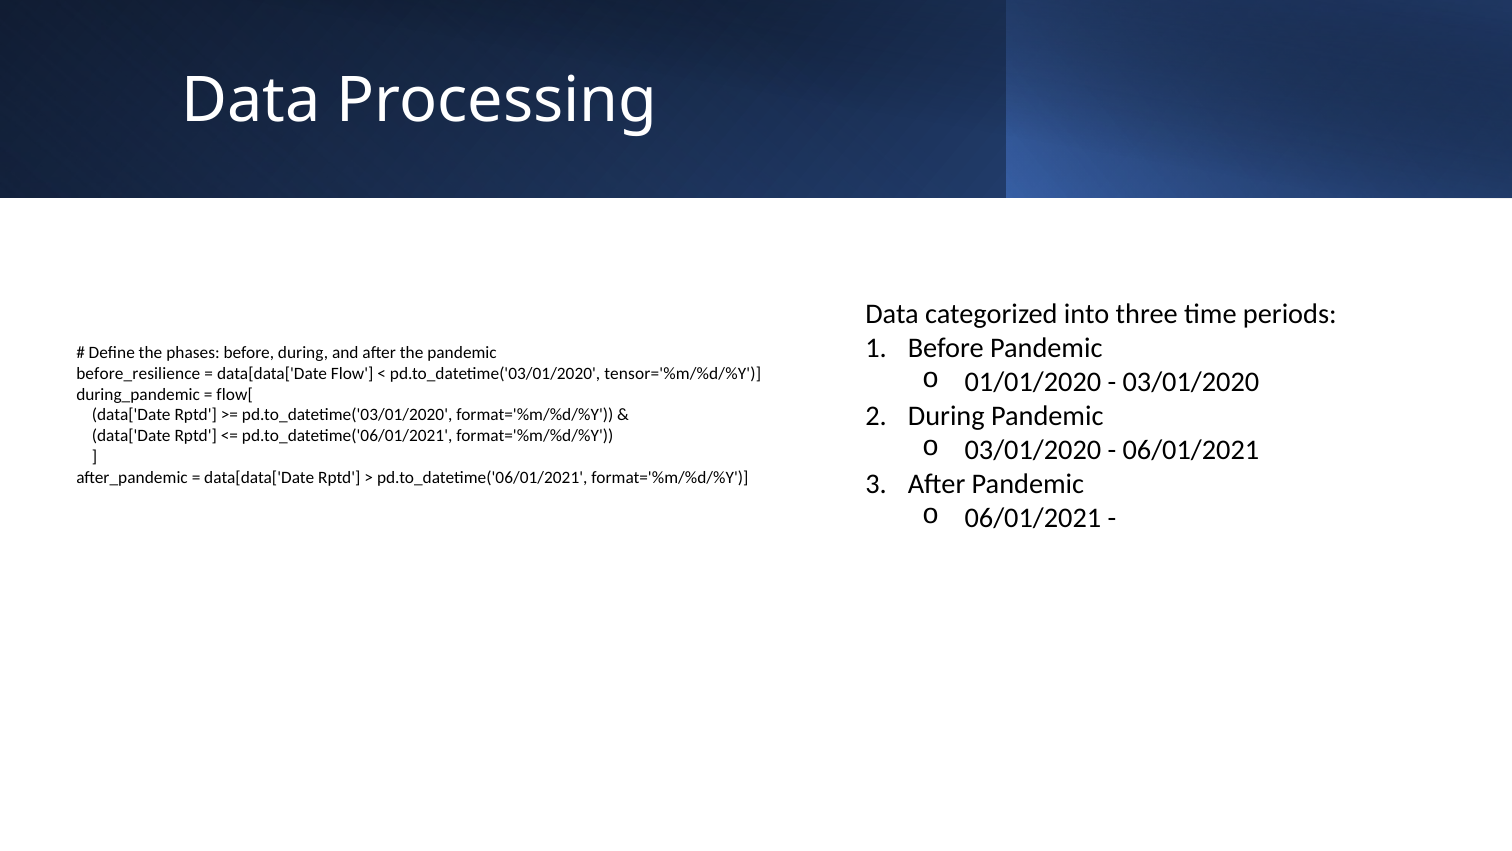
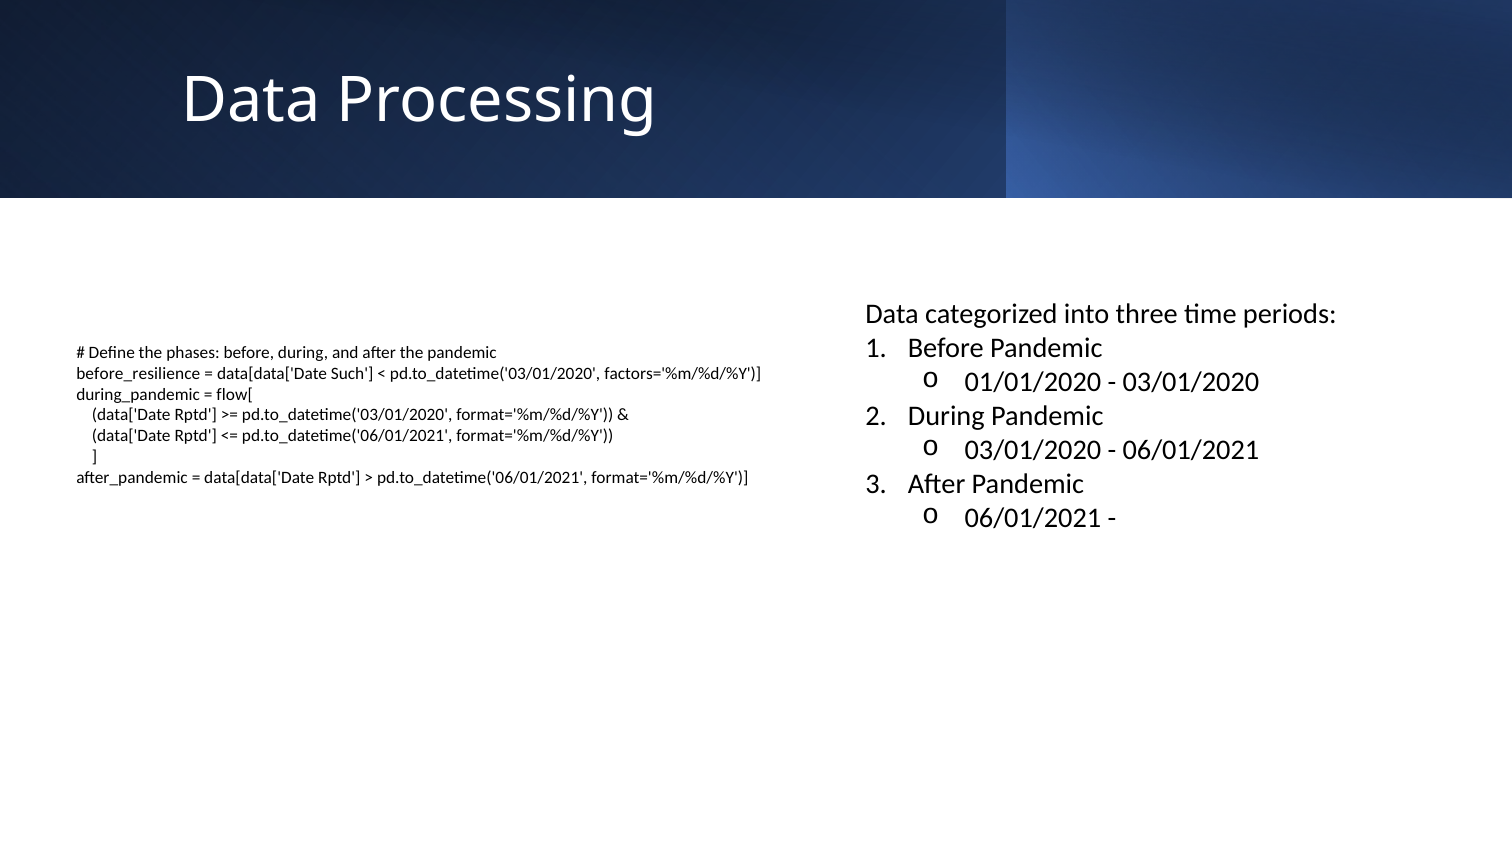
Flow: Flow -> Such
tensor='%m/%d/%Y: tensor='%m/%d/%Y -> factors='%m/%d/%Y
